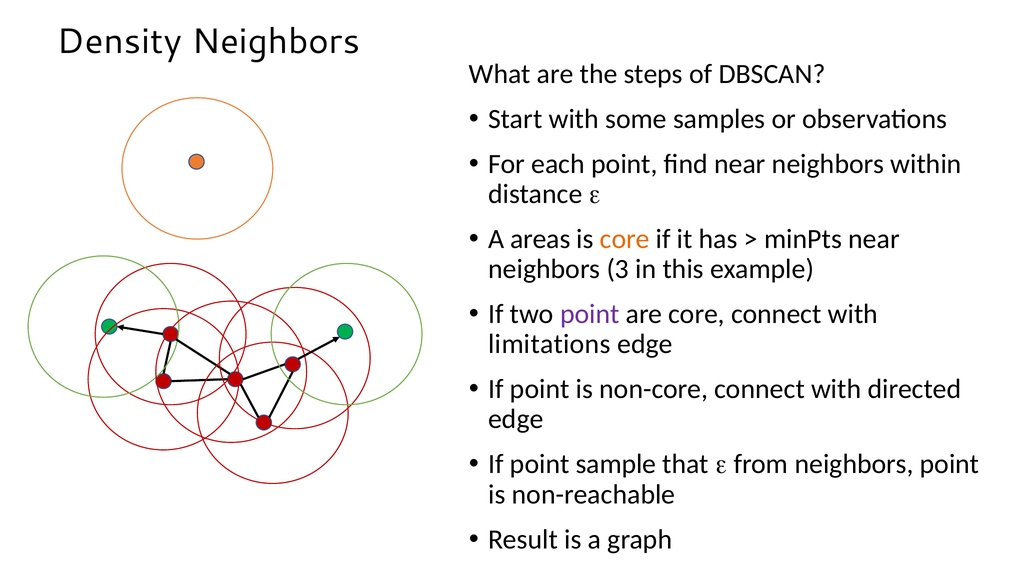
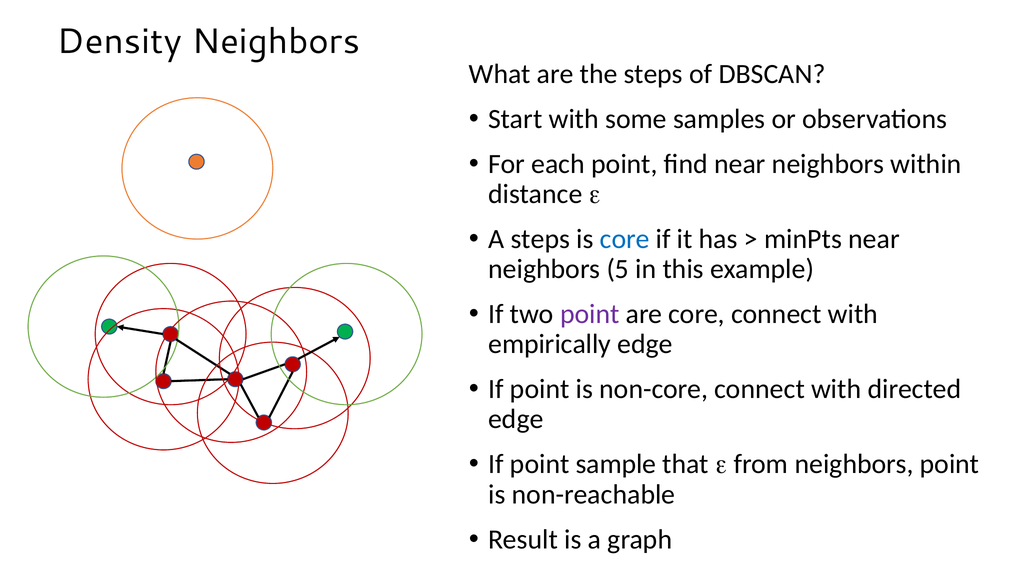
A areas: areas -> steps
core at (625, 239) colour: orange -> blue
3: 3 -> 5
limitations: limitations -> empirically
